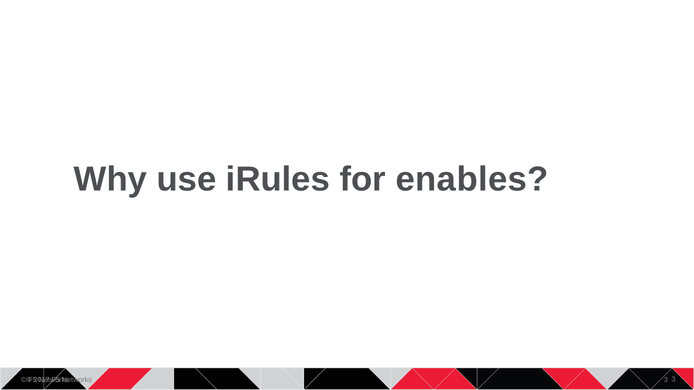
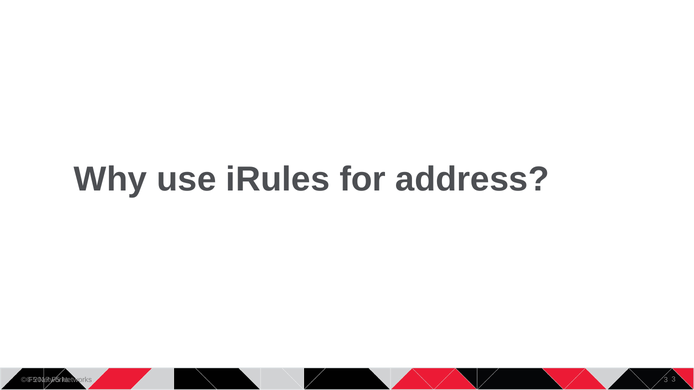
enables: enables -> address
